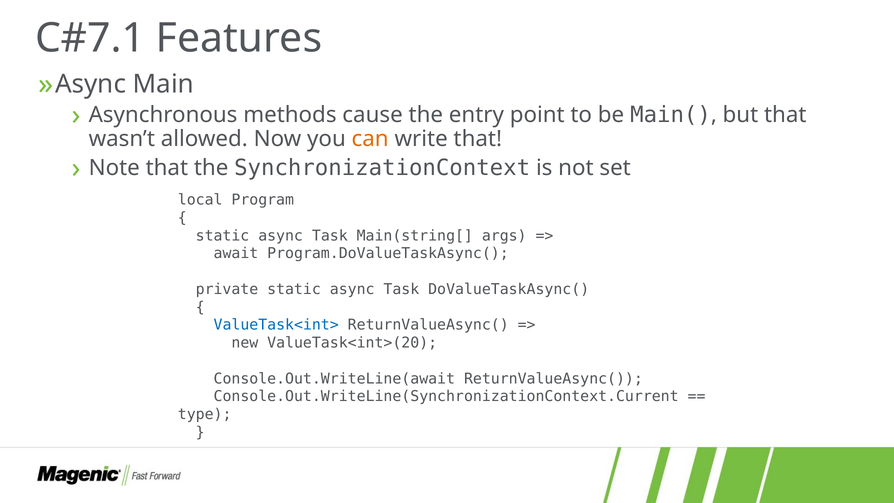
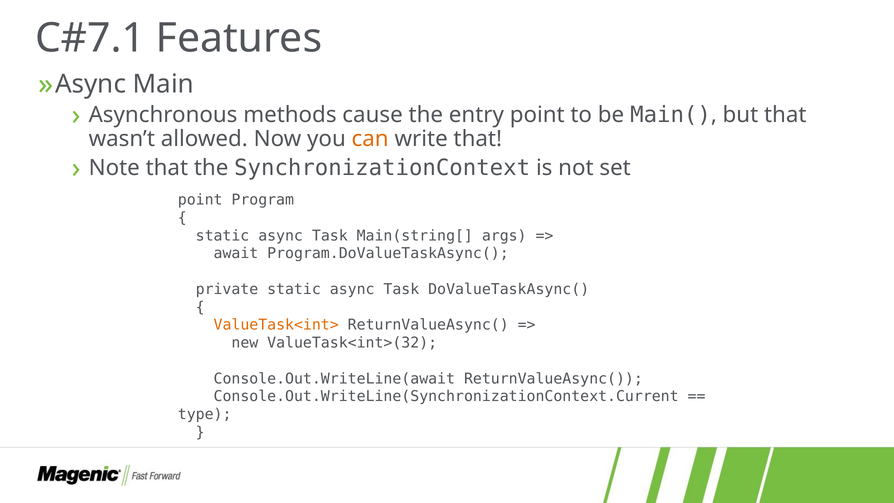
local at (200, 200): local -> point
ValueTask<int> colour: blue -> orange
ValueTask<int>(20: ValueTask<int>(20 -> ValueTask<int>(32
